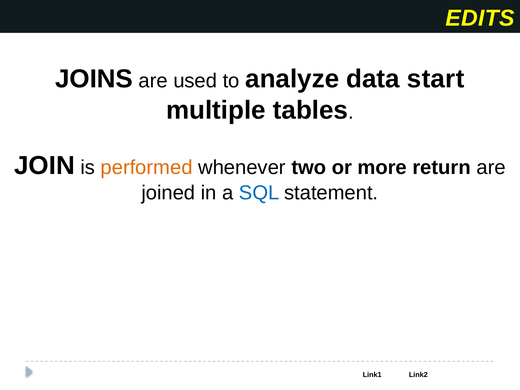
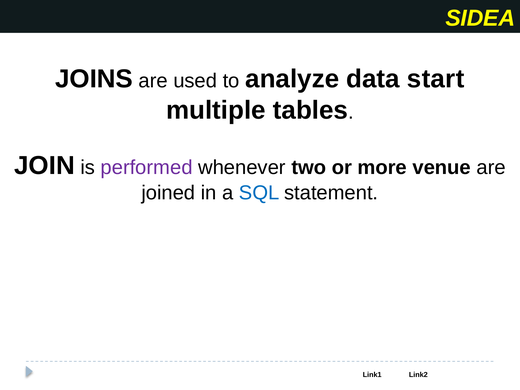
EDITS: EDITS -> SIDEA
performed colour: orange -> purple
return: return -> venue
